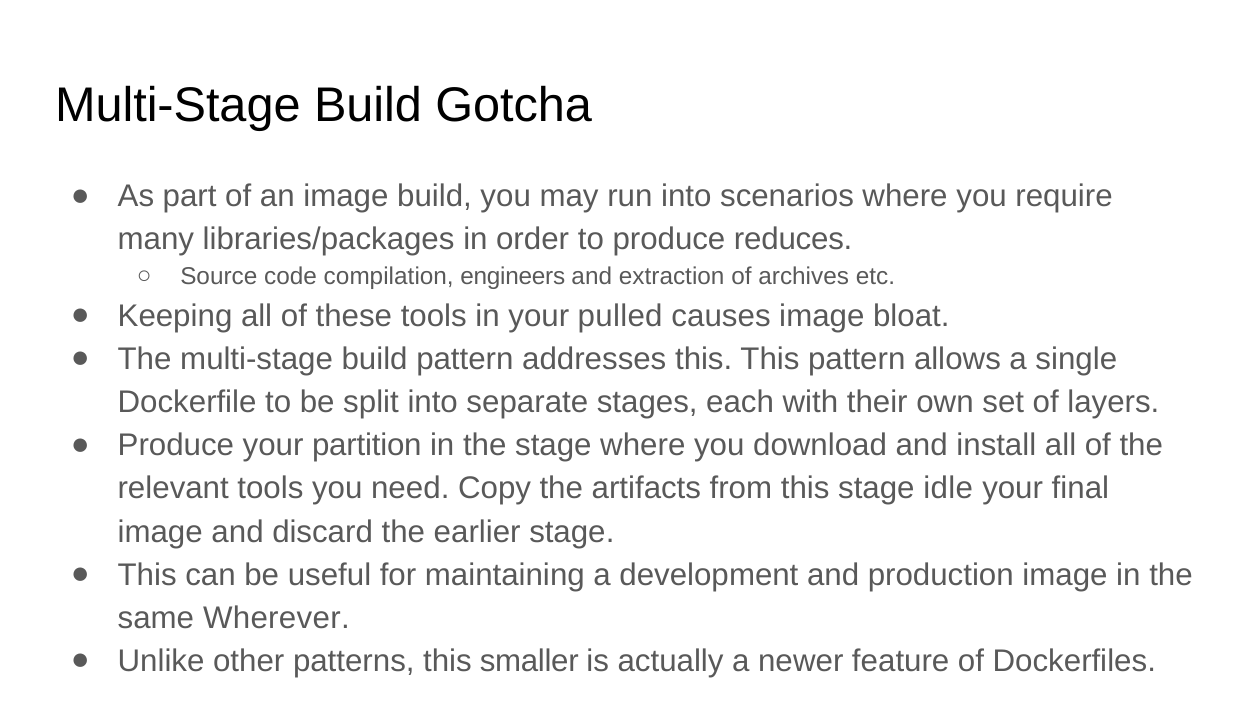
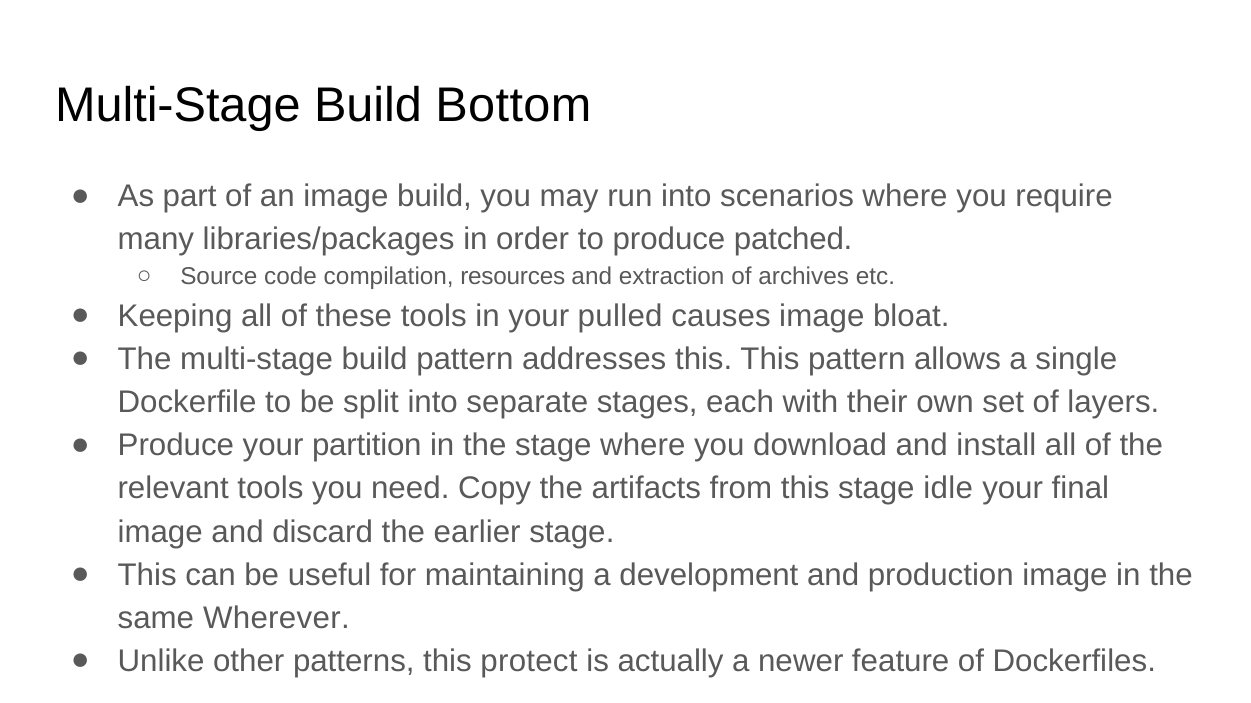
Gotcha: Gotcha -> Bottom
reduces: reduces -> patched
engineers: engineers -> resources
smaller: smaller -> protect
